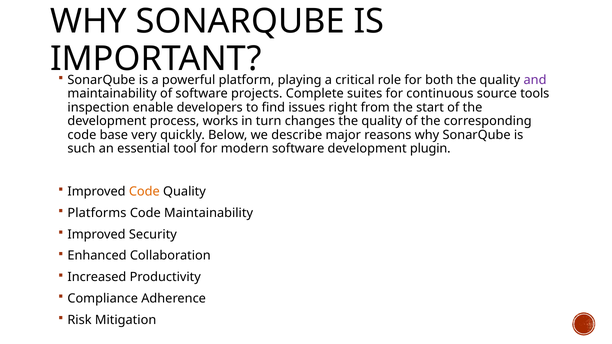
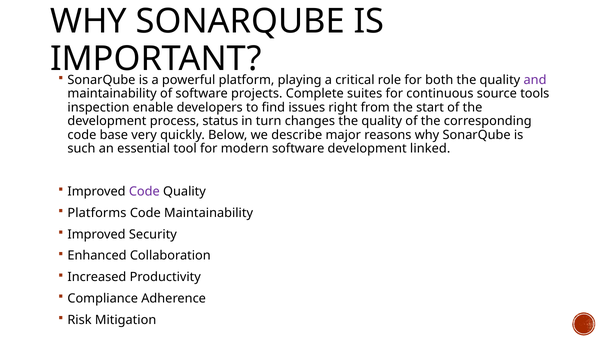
works: works -> status
plugin: plugin -> linked
Code at (144, 192) colour: orange -> purple
